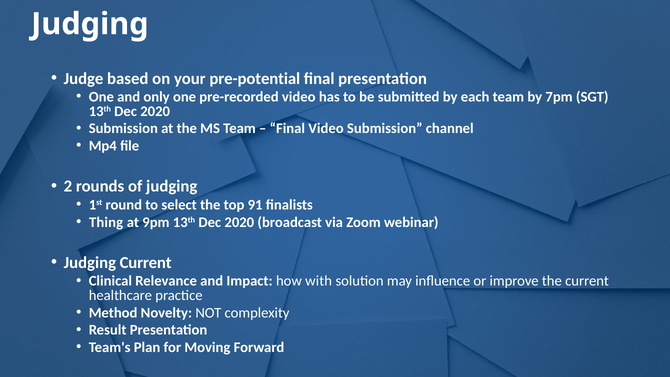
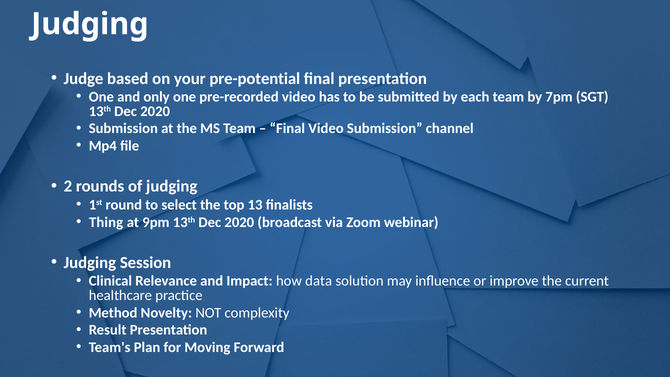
91: 91 -> 13
Judging Current: Current -> Session
with: with -> data
